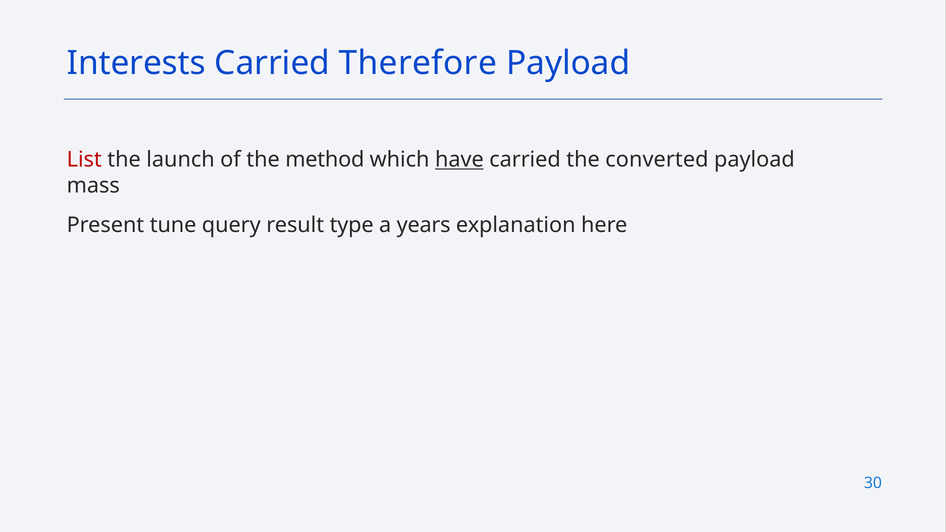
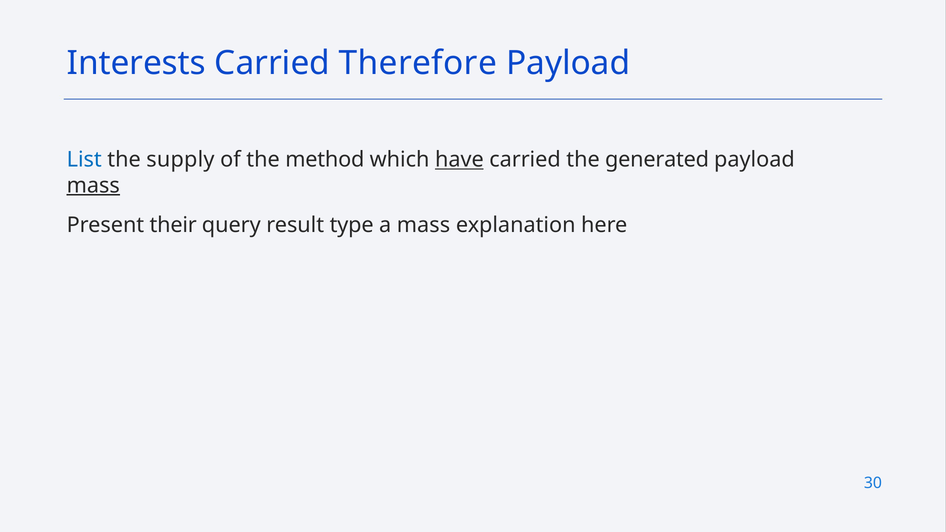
List colour: red -> blue
launch: launch -> supply
converted: converted -> generated
mass at (93, 186) underline: none -> present
tune: tune -> their
a years: years -> mass
